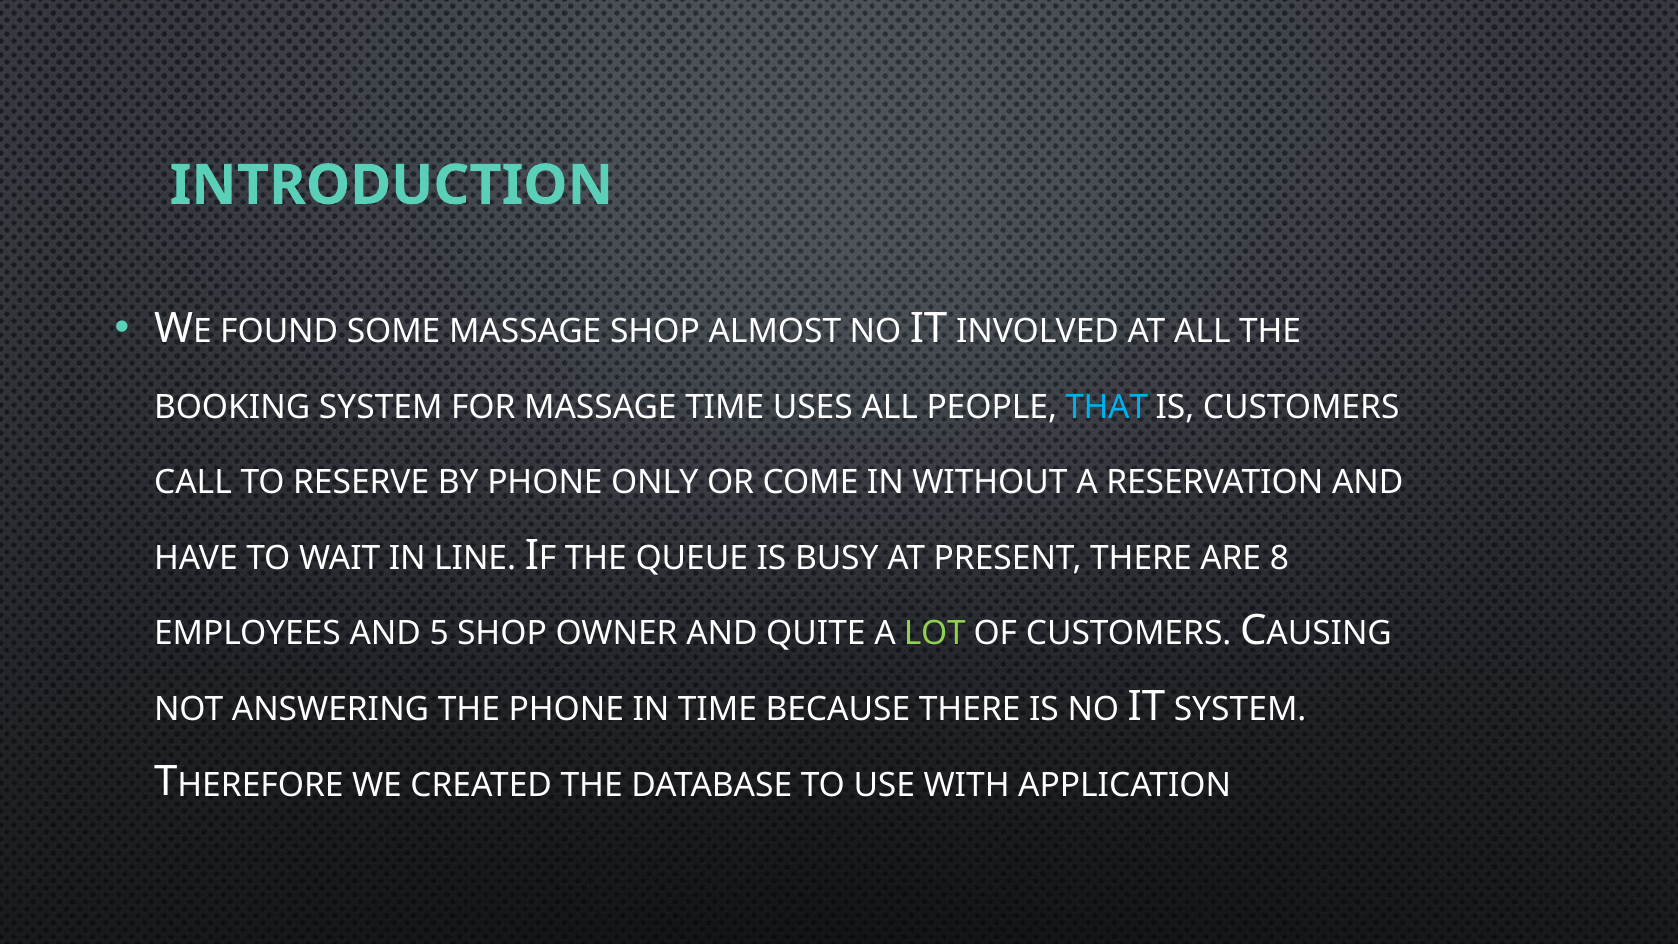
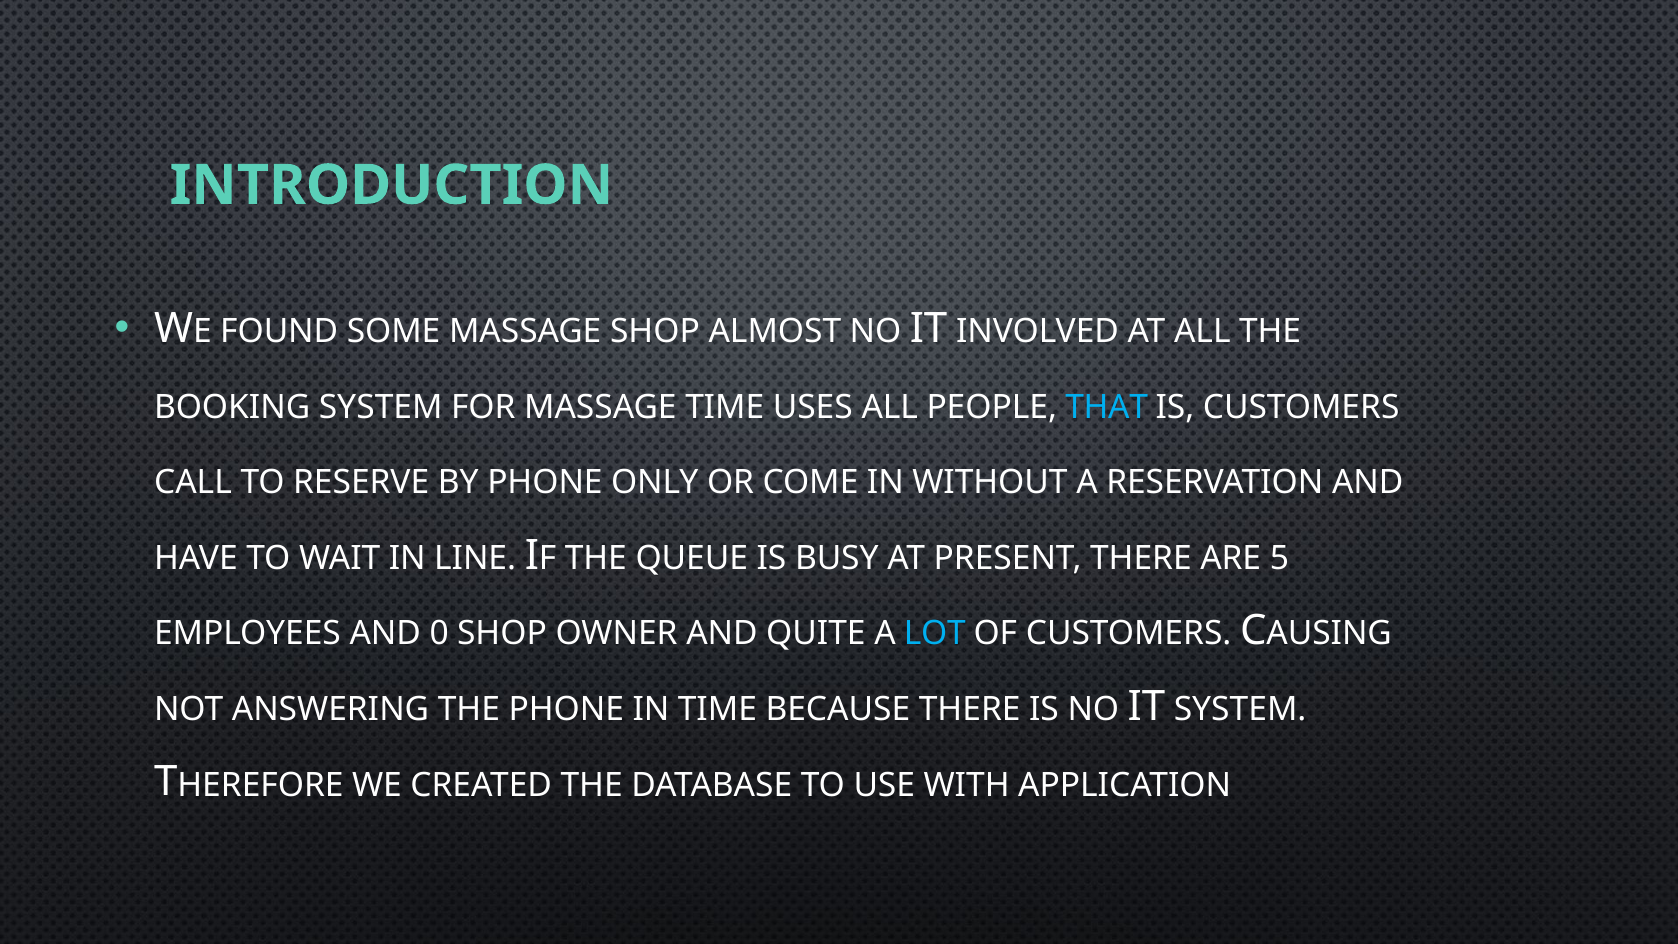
8: 8 -> 5
5: 5 -> 0
LOT colour: light green -> light blue
